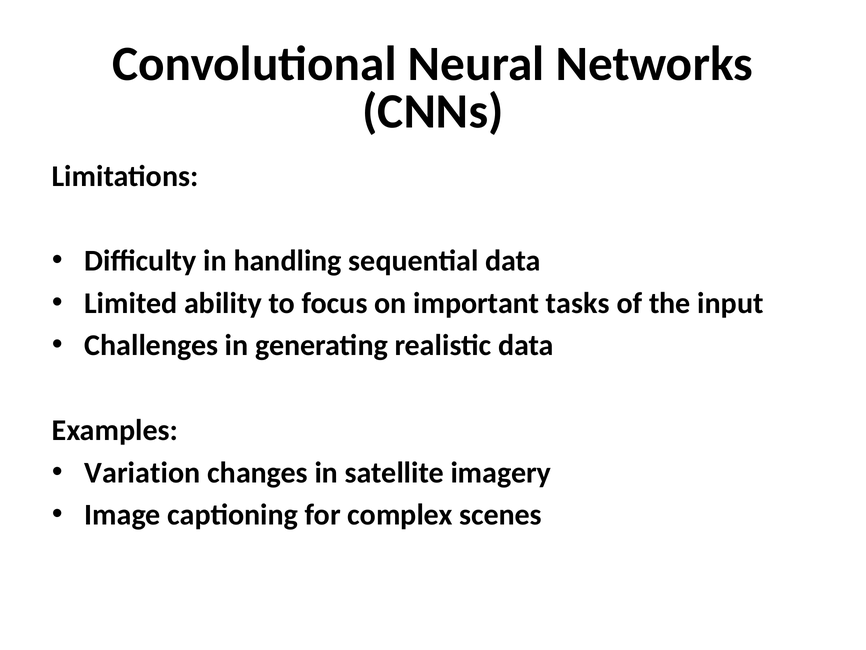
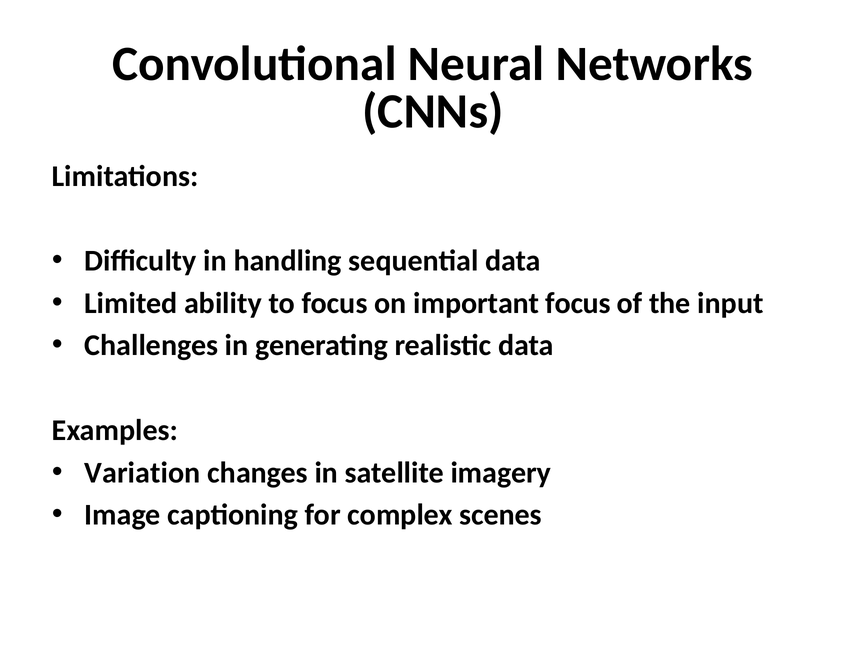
important tasks: tasks -> focus
